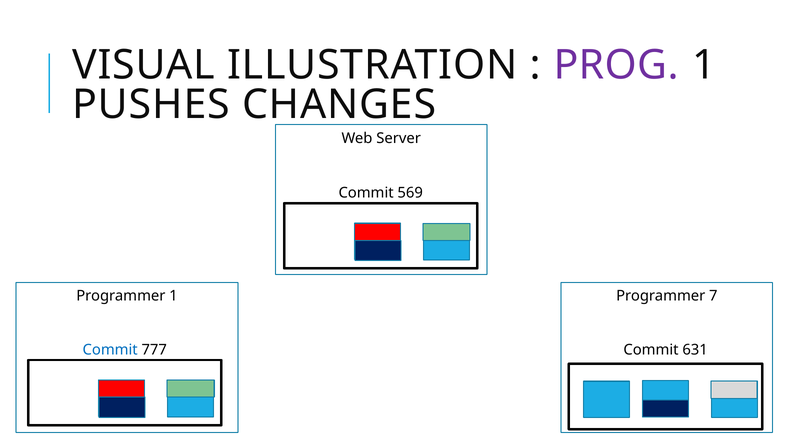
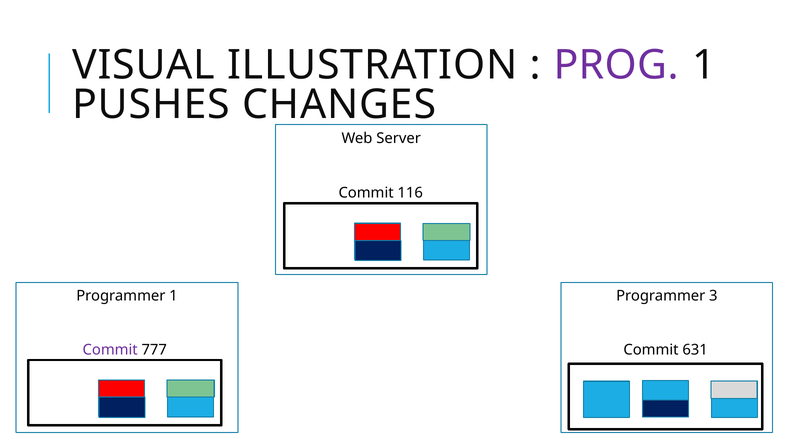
569: 569 -> 116
7: 7 -> 3
Commit at (110, 349) colour: blue -> purple
